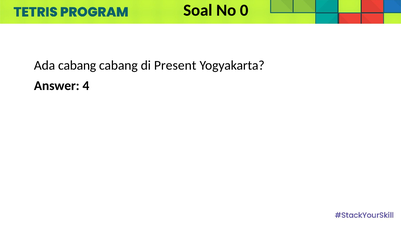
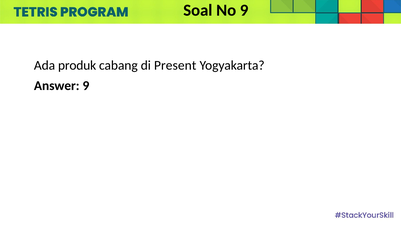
No 0: 0 -> 9
Ada cabang: cabang -> produk
Answer 4: 4 -> 9
